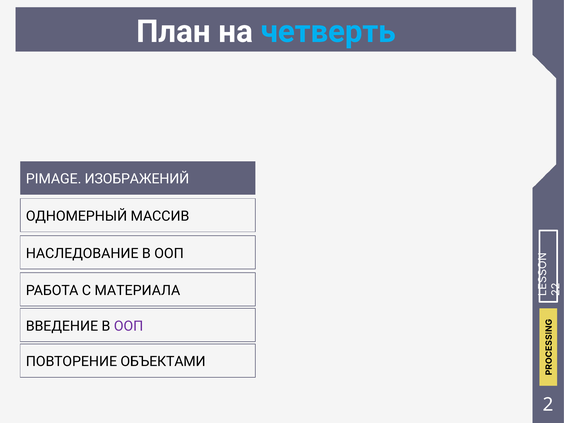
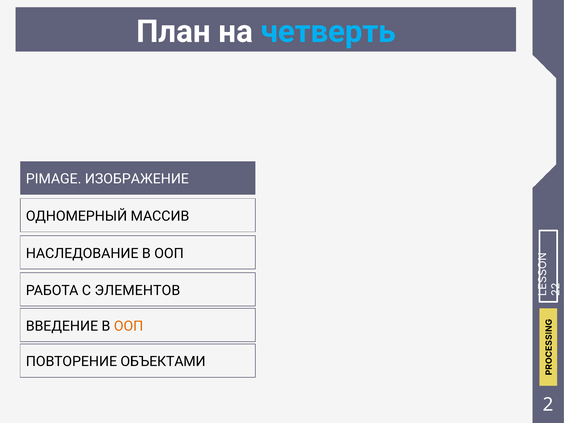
ИЗОБРАЖЕНИЙ: ИЗОБРАЖЕНИЙ -> ИЗОБРАЖЕНИЕ
МАТЕРИАЛА: МАТЕРИАЛА -> ЭЛЕМЕНТОВ
ООП at (129, 326) colour: purple -> orange
